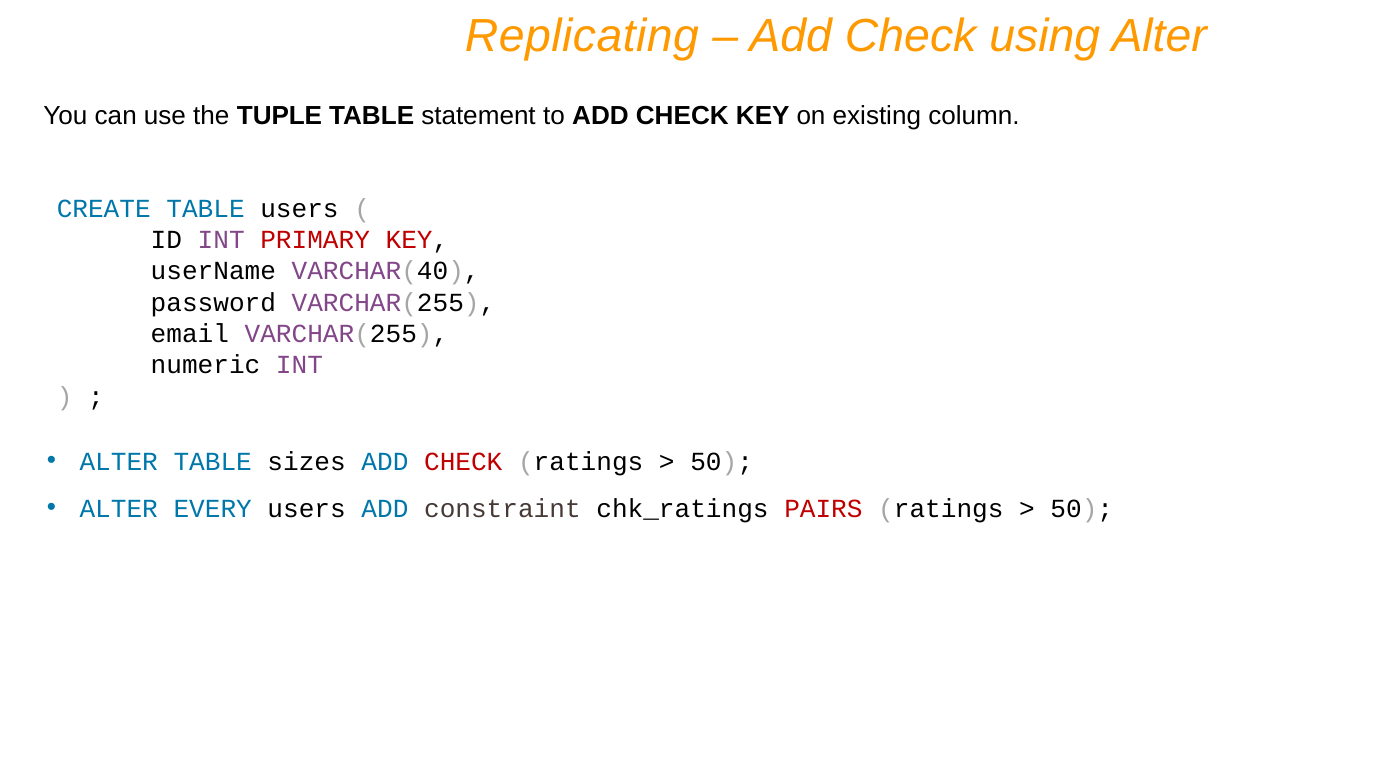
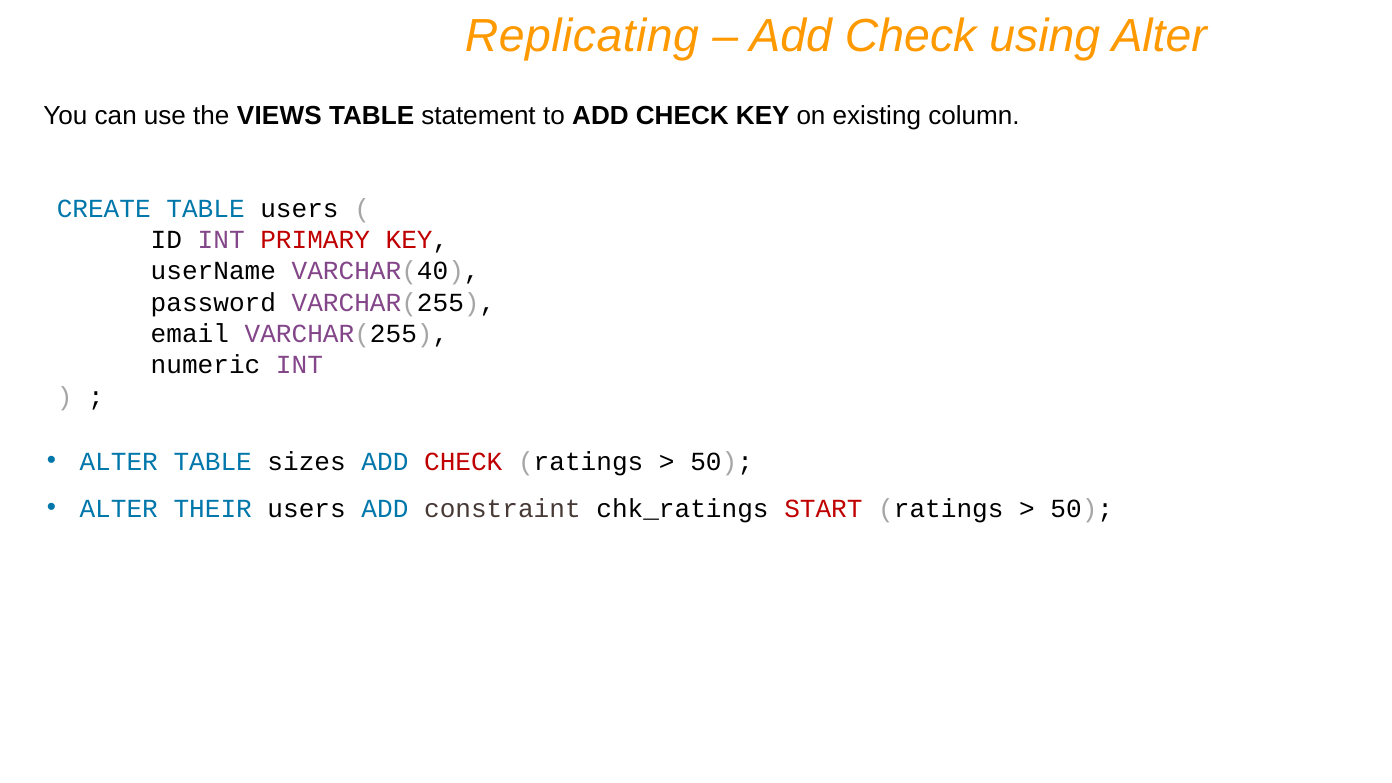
TUPLE: TUPLE -> VIEWS
EVERY: EVERY -> THEIR
PAIRS: PAIRS -> START
